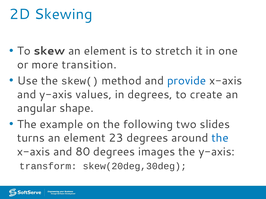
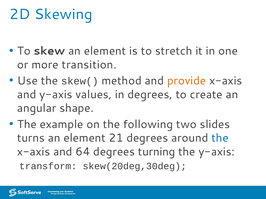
provide colour: blue -> orange
23: 23 -> 21
80: 80 -> 64
images: images -> turning
